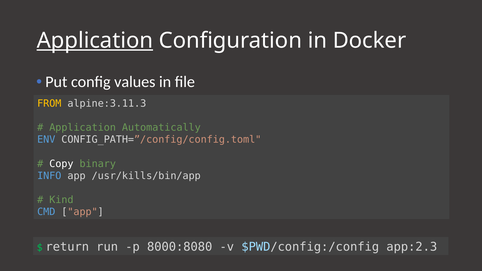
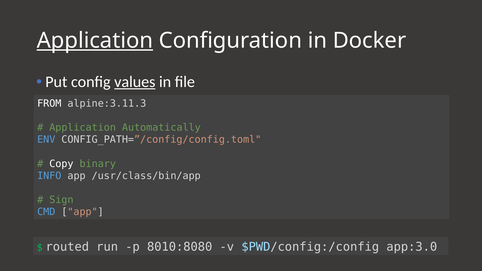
values underline: none -> present
FROM colour: yellow -> white
/usr/kills/bin/app: /usr/kills/bin/app -> /usr/class/bin/app
Kind: Kind -> Sign
return: return -> routed
8000:8080: 8000:8080 -> 8010:8080
app:2.3: app:2.3 -> app:3.0
